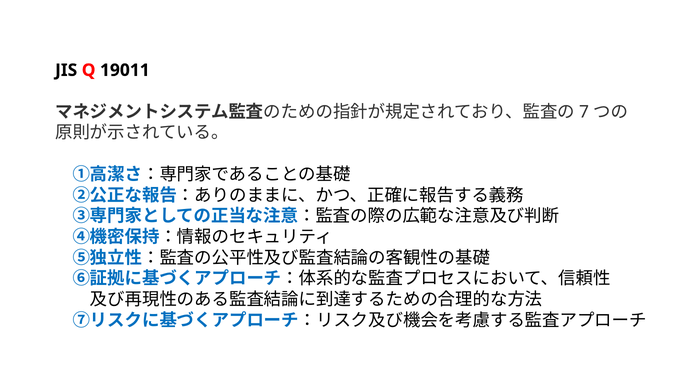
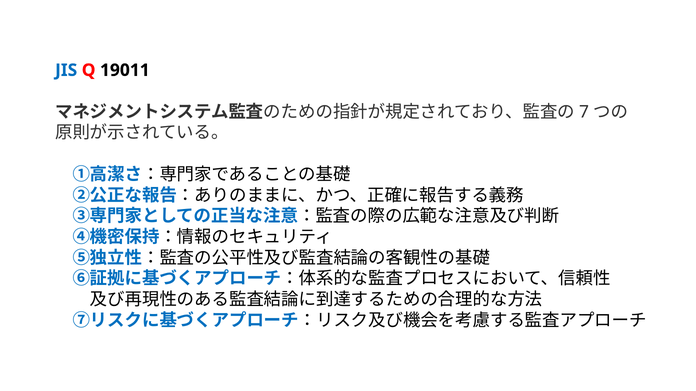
JIS colour: black -> blue
